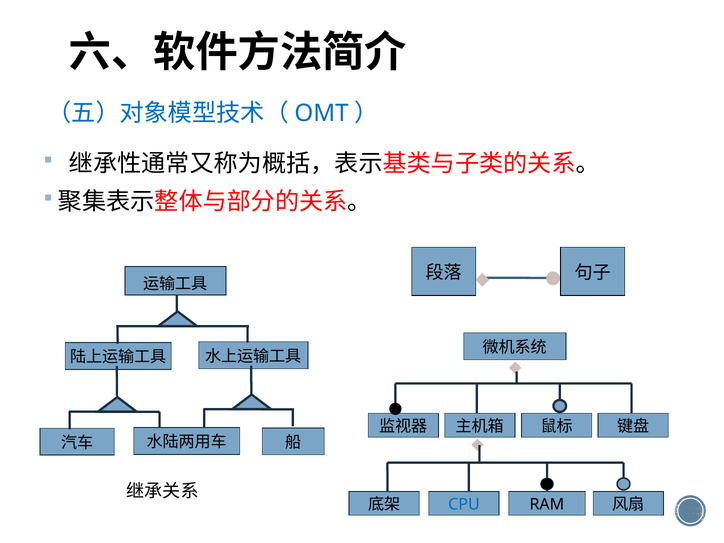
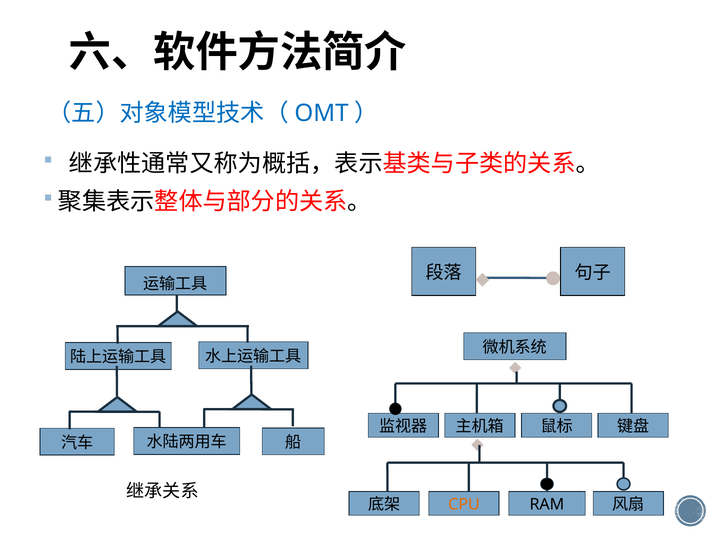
CPU colour: blue -> orange
